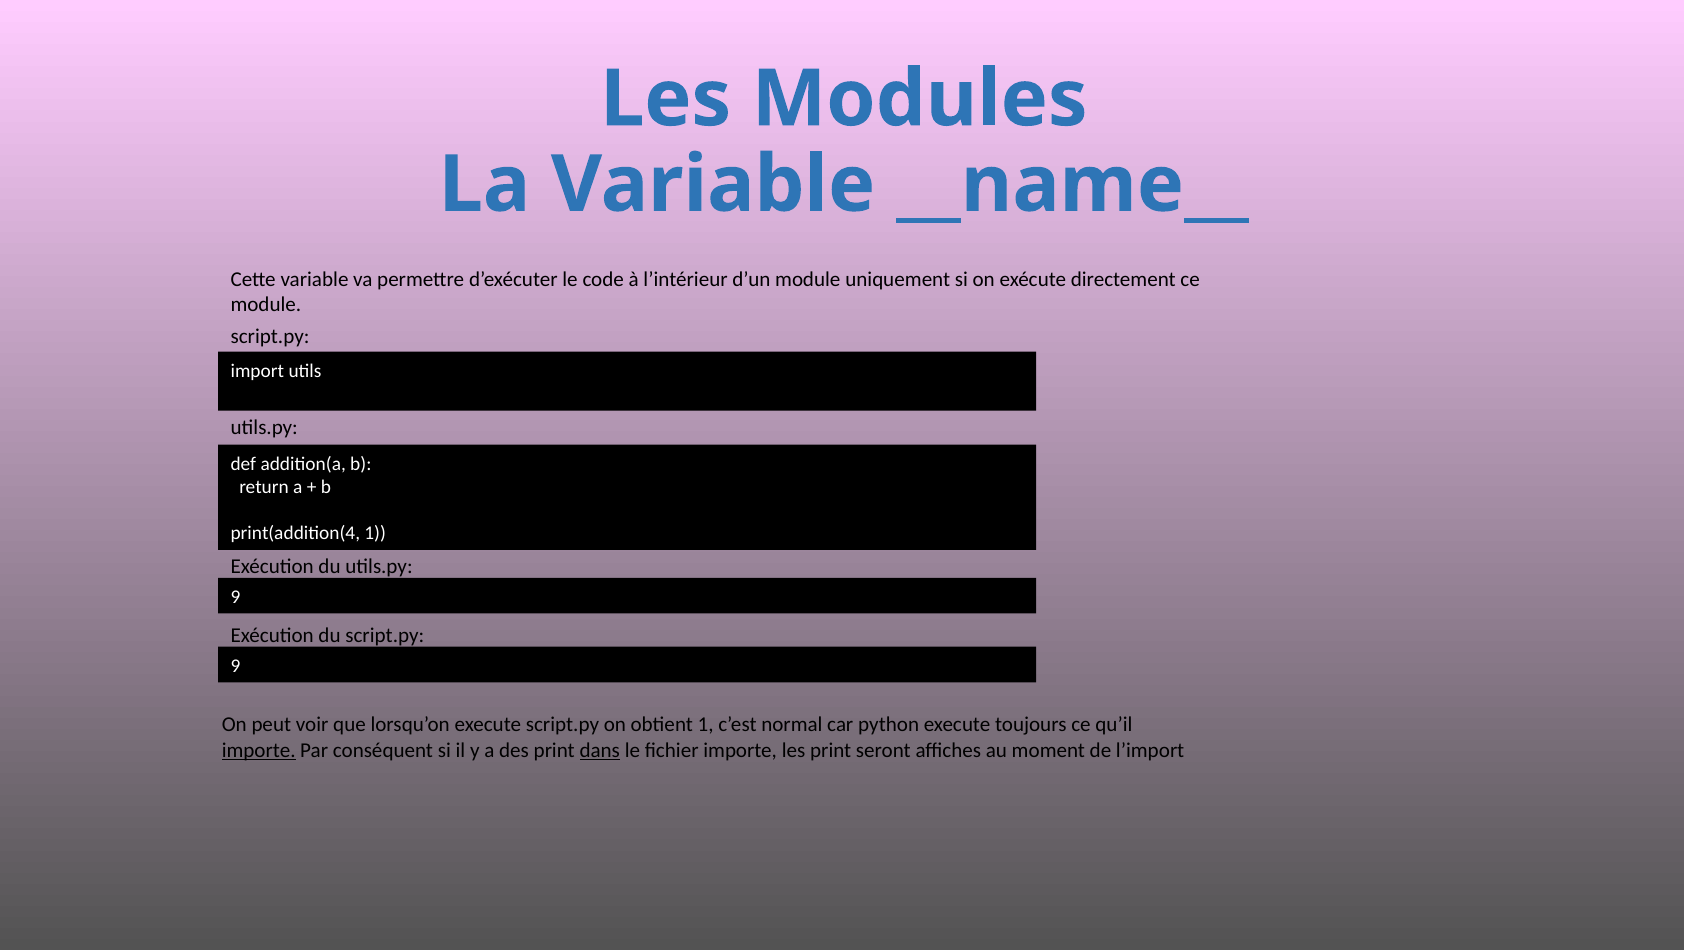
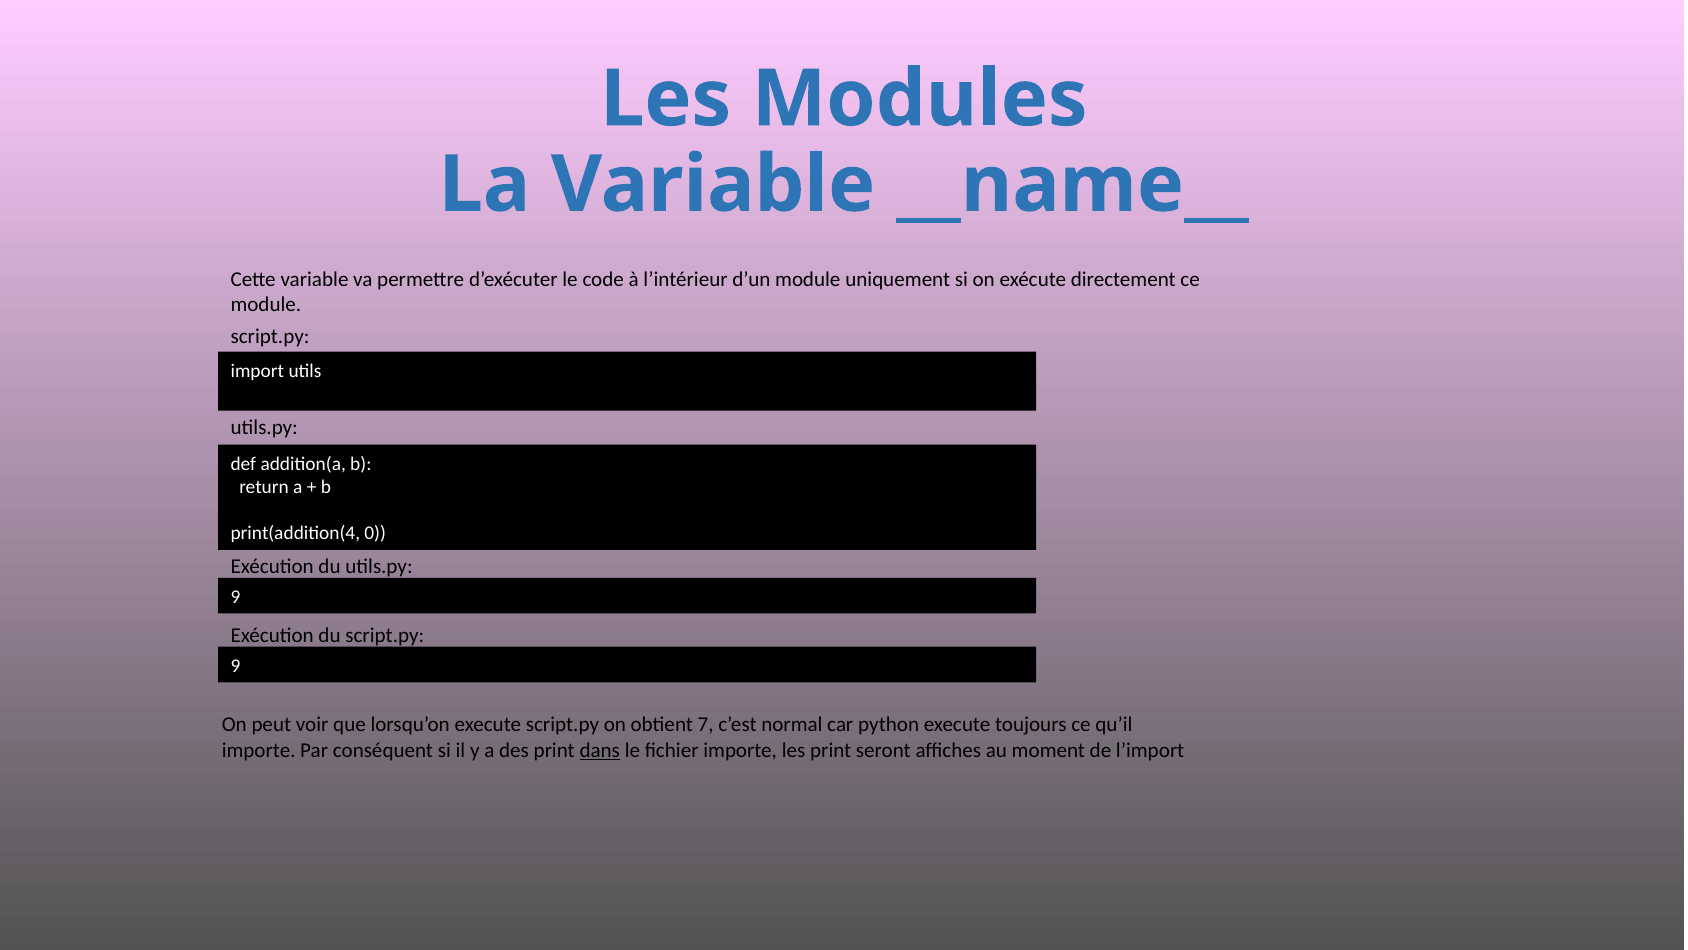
print(addition(4 1: 1 -> 0
obtient 1: 1 -> 7
importe at (259, 750) underline: present -> none
